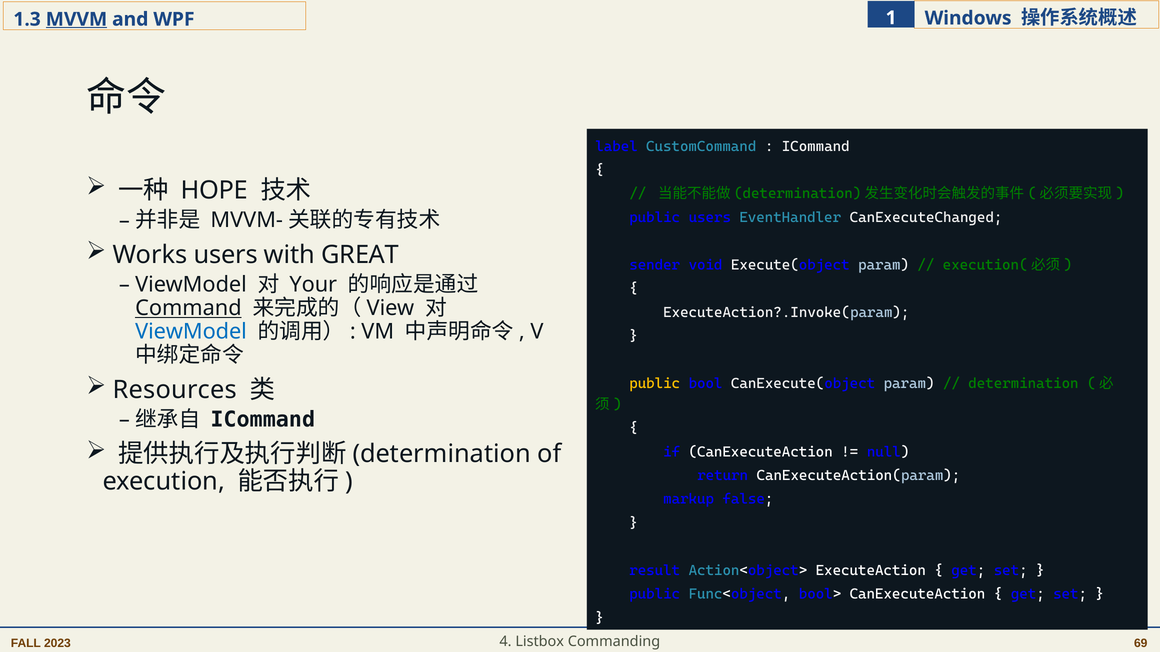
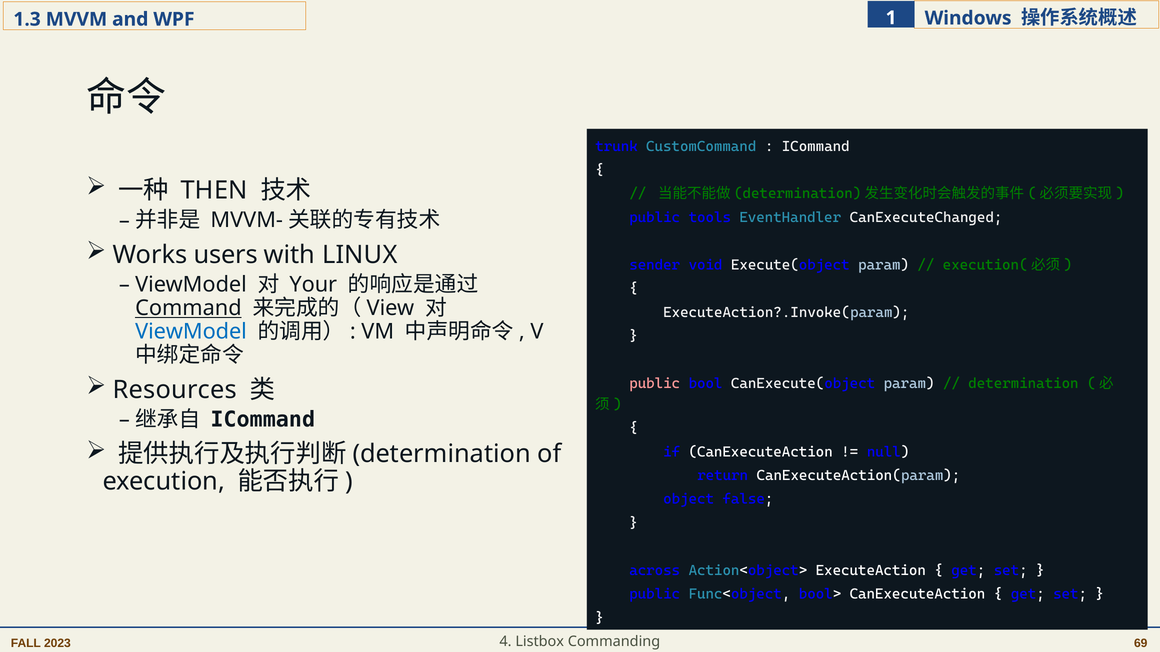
MVVM underline: present -> none
label: label -> trunk
HOPE: HOPE -> THEN
public users: users -> tools
GREAT: GREAT -> LINUX
public at (655, 384) colour: yellow -> pink
markup: markup -> object
result: result -> across
